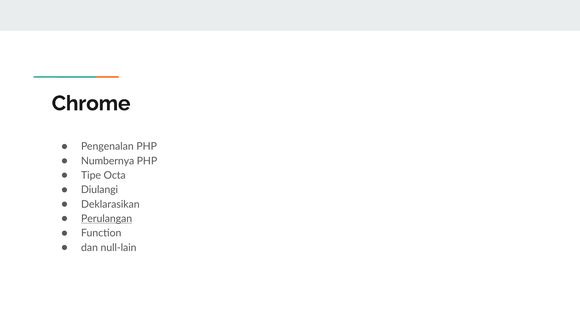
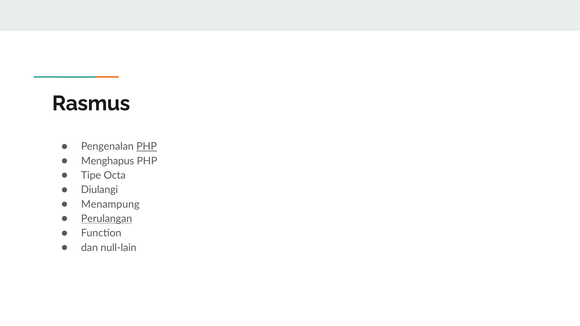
Chrome: Chrome -> Rasmus
PHP at (147, 147) underline: none -> present
Numbernya: Numbernya -> Menghapus
Deklarasikan: Deklarasikan -> Menampung
